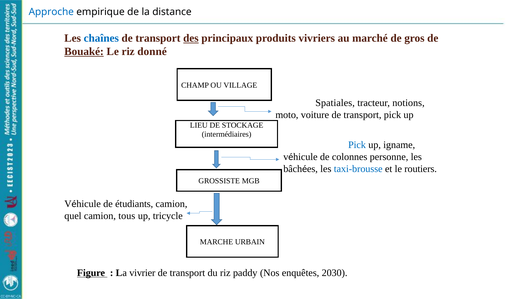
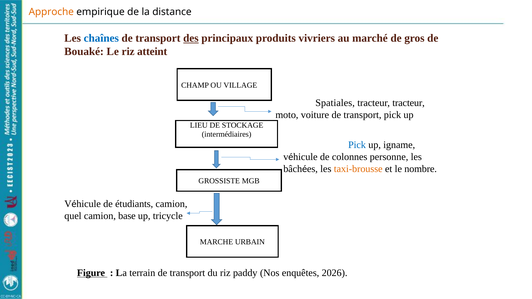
Approche colour: blue -> orange
Bouaké underline: present -> none
donné: donné -> atteint
tracteur notions: notions -> tracteur
taxi-brousse colour: blue -> orange
routiers: routiers -> nombre
tous: tous -> base
vivrier: vivrier -> terrain
2030: 2030 -> 2026
